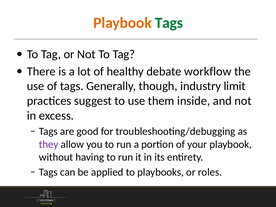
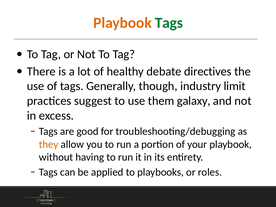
workflow: workflow -> directives
inside: inside -> galaxy
they colour: purple -> orange
